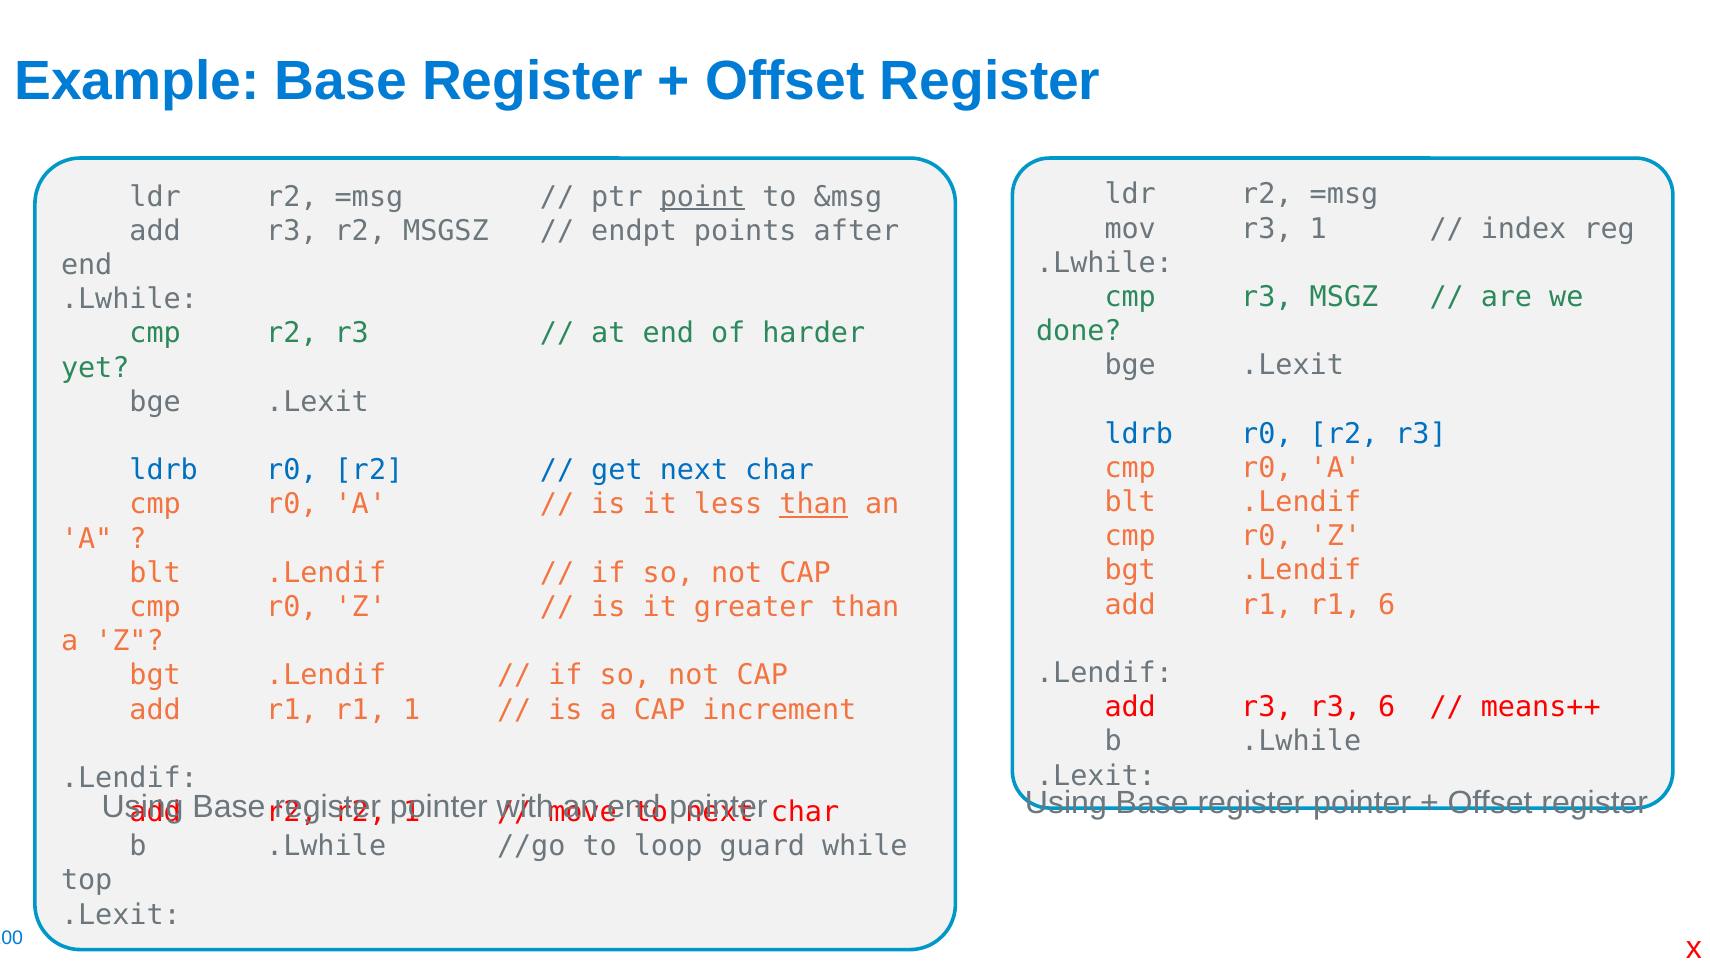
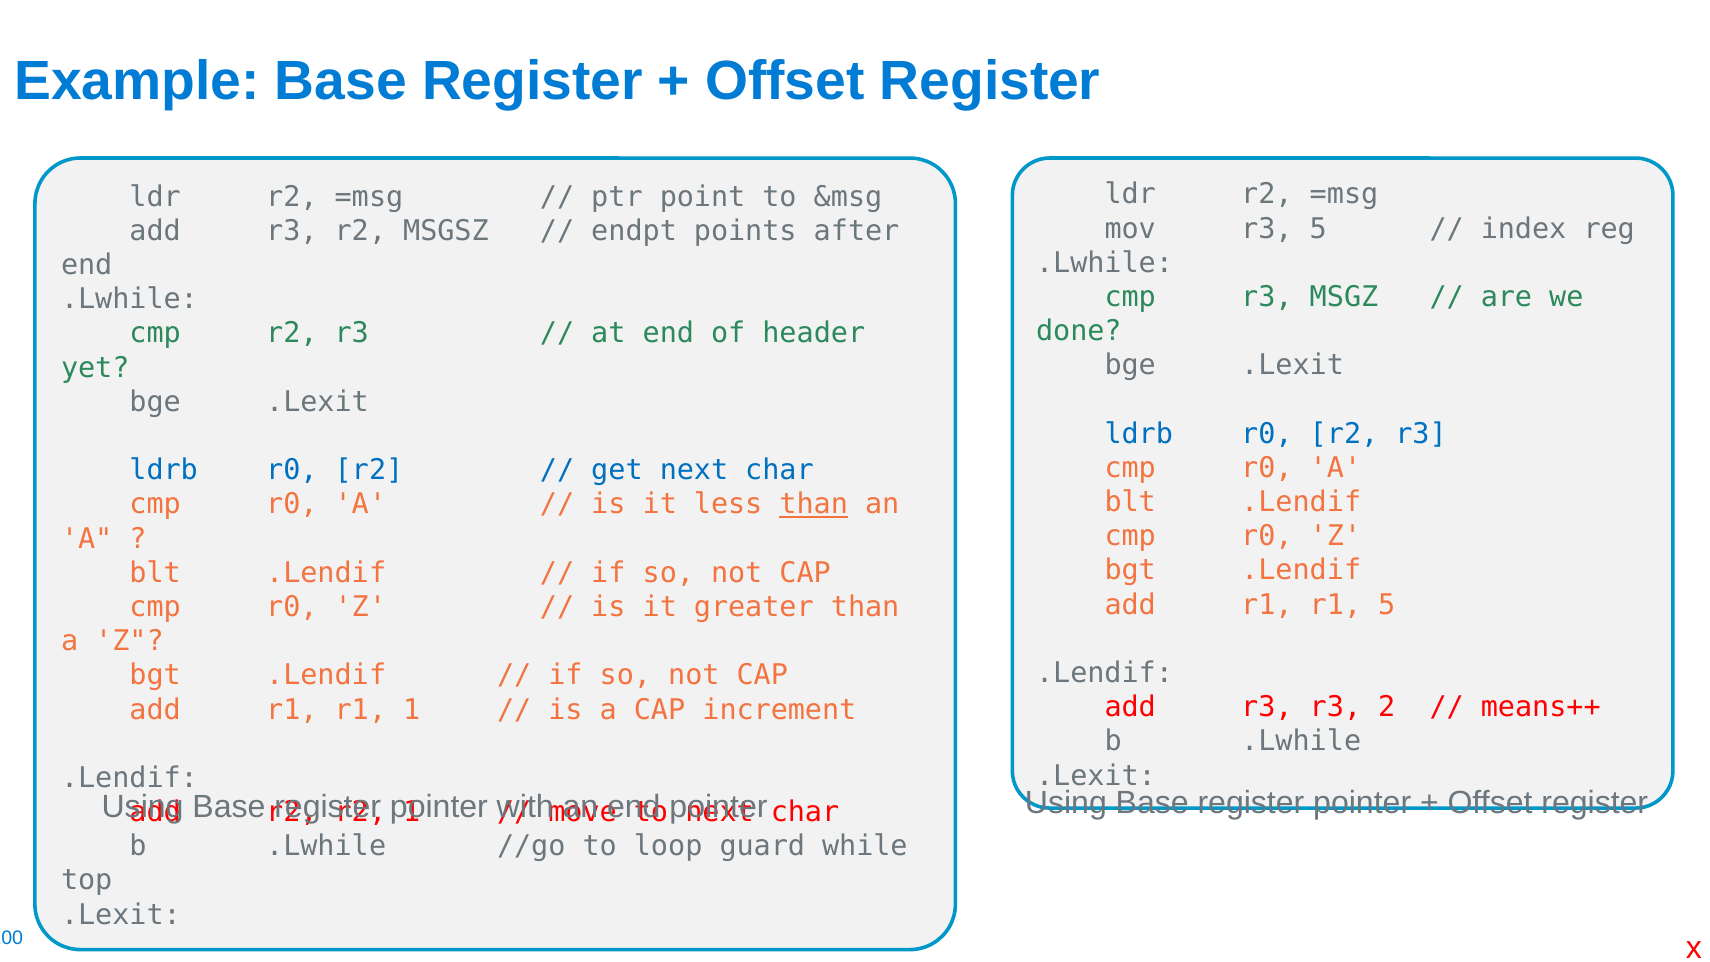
point underline: present -> none
r3 1: 1 -> 5
harder: harder -> header
r1 6: 6 -> 5
r3 6: 6 -> 2
